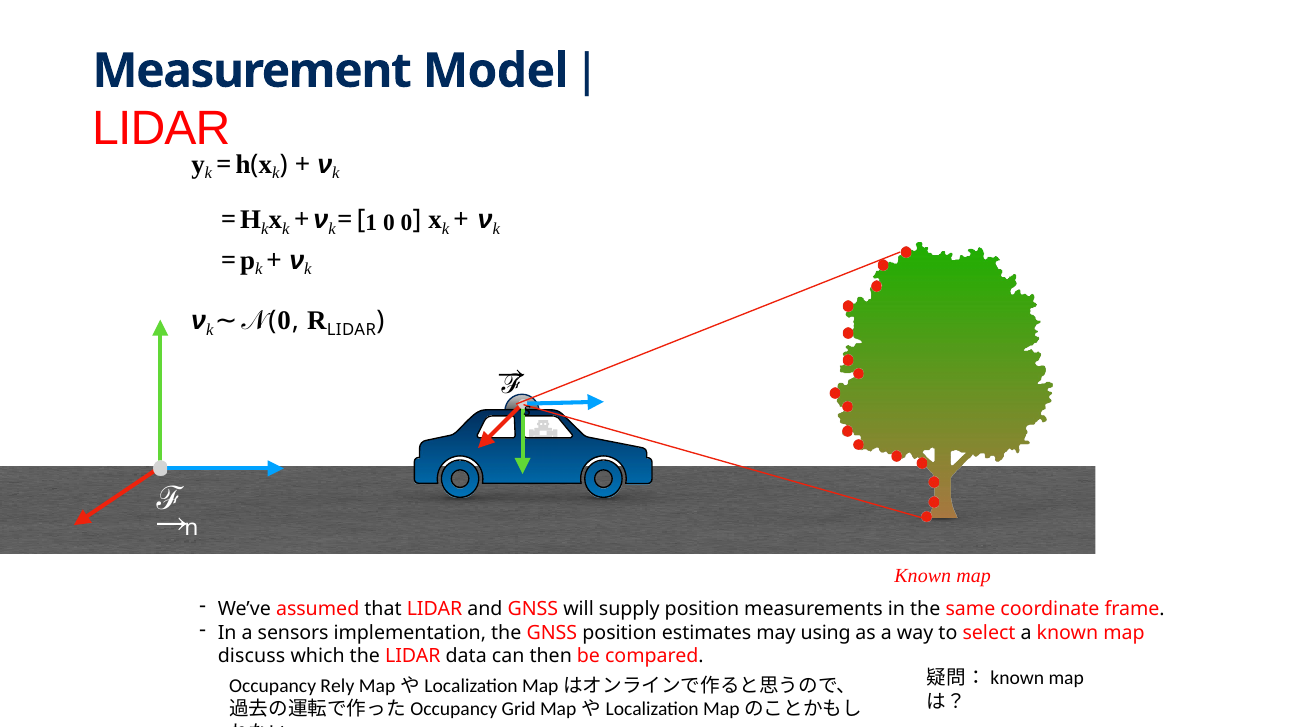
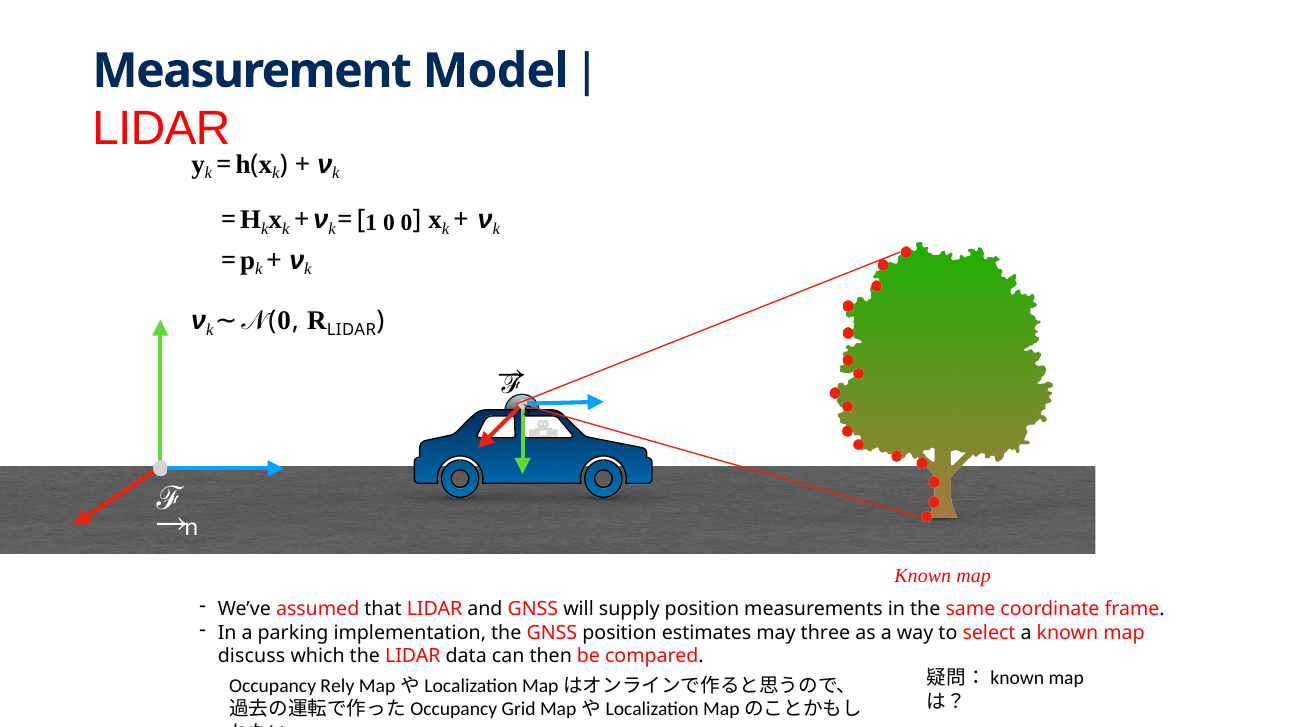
sensors: sensors -> parking
using: using -> three
